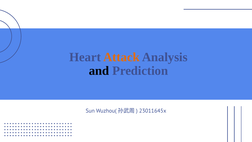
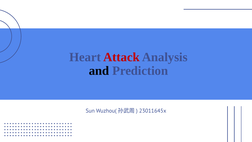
Attack colour: orange -> red
